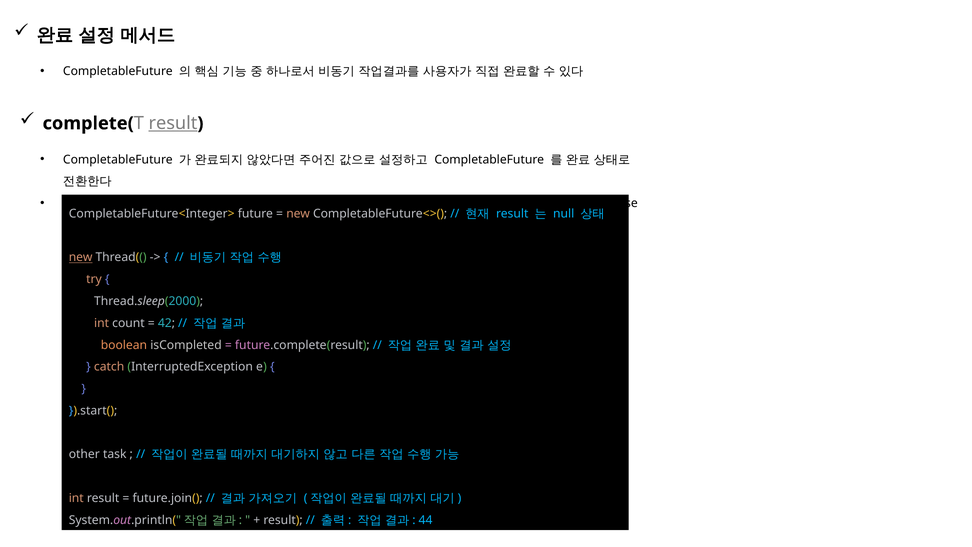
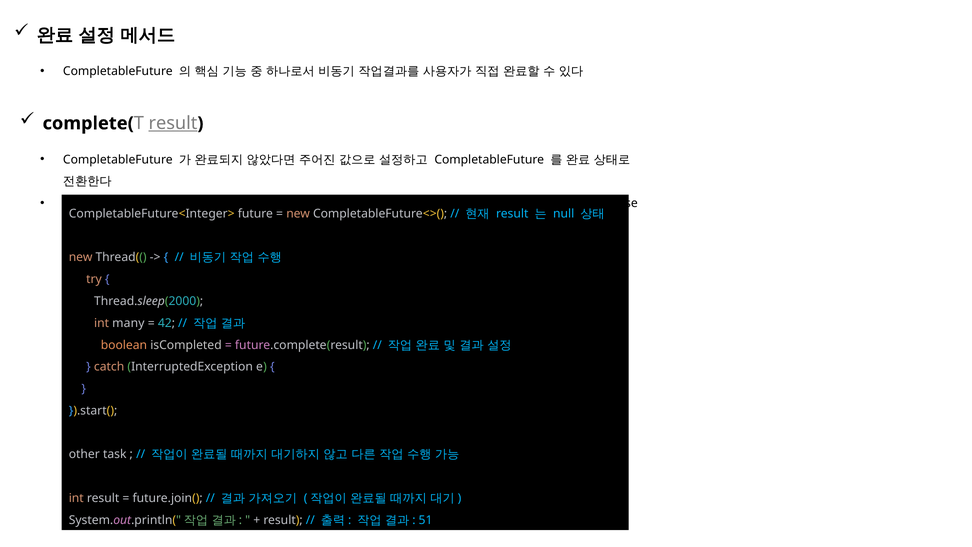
new at (81, 257) underline: present -> none
count: count -> many
44: 44 -> 51
